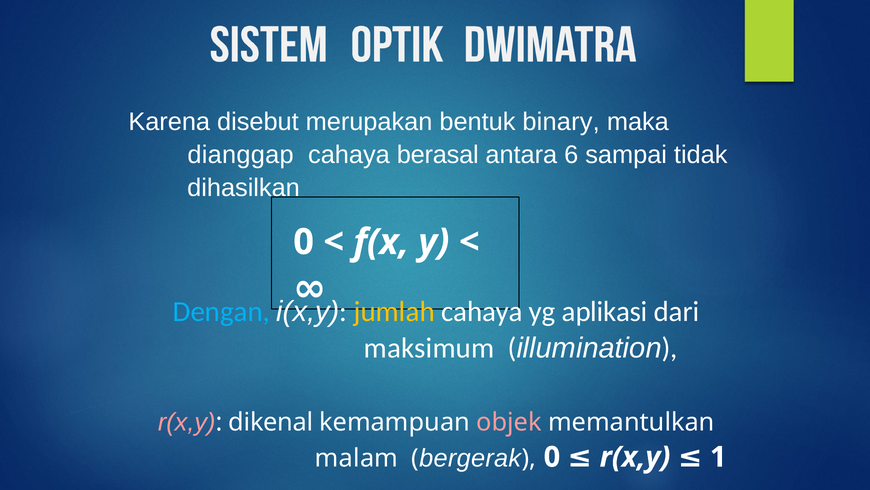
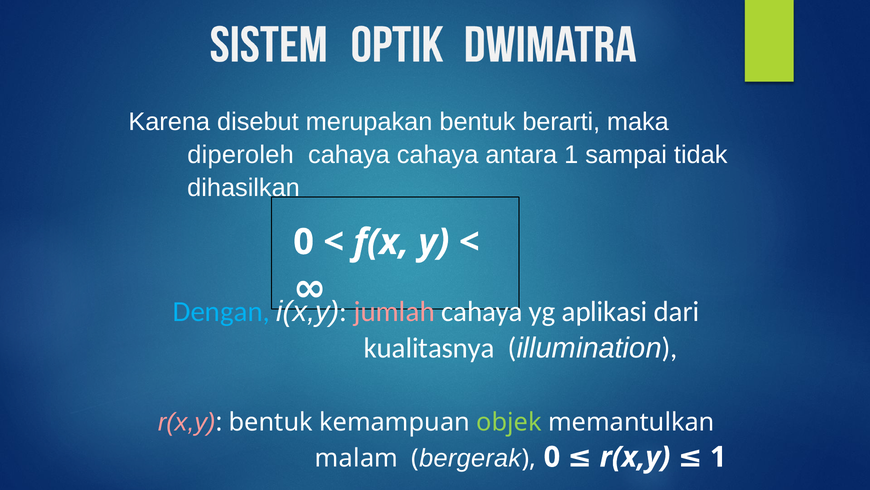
binary: binary -> berarti
dianggap: dianggap -> diperoleh
cahaya berasal: berasal -> cahaya
antara 6: 6 -> 1
jumlah colour: yellow -> pink
maksimum: maksimum -> kualitasnya
dikenal at (271, 422): dikenal -> bentuk
objek colour: pink -> light green
